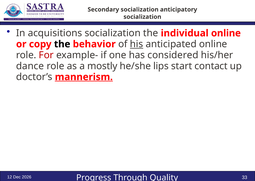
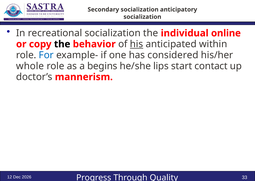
acquisitions: acquisitions -> recreational
anticipated online: online -> within
For colour: red -> blue
dance: dance -> whole
mostly: mostly -> begins
mannerism underline: present -> none
